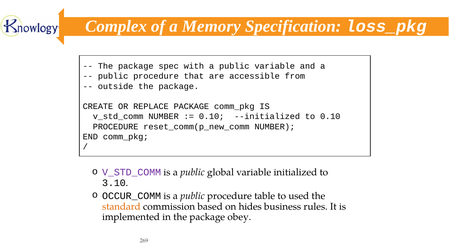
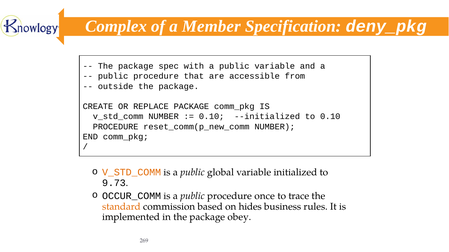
Memory: Memory -> Member
loss_pkg: loss_pkg -> deny_pkg
V_STD_COMM at (132, 173) colour: purple -> orange
3.10: 3.10 -> 9.73
table: table -> once
used: used -> trace
